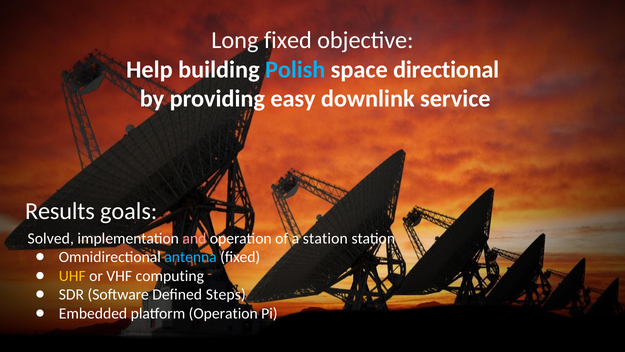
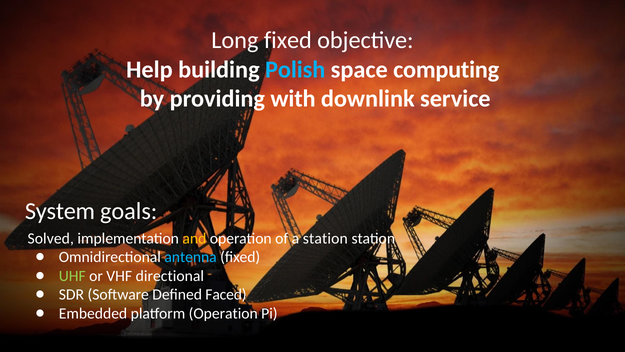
directional: directional -> computing
easy: easy -> with
Results: Results -> System
and colour: pink -> yellow
UHF colour: yellow -> light green
computing: computing -> directional
Steps: Steps -> Faced
